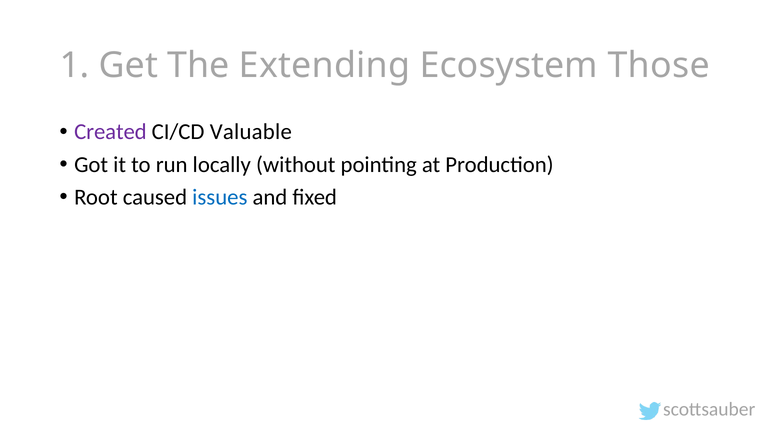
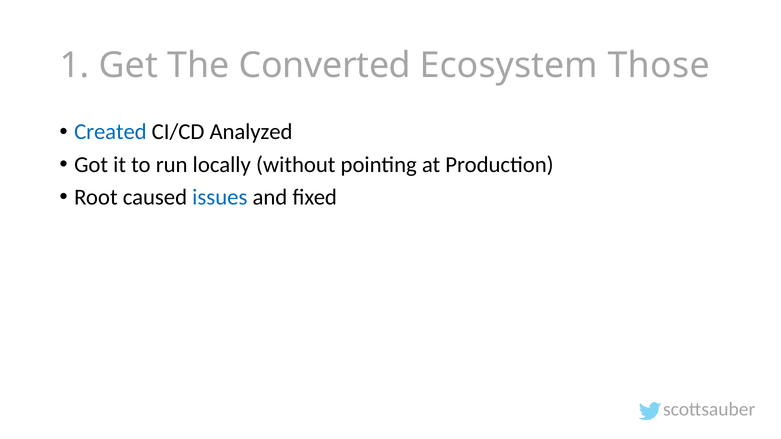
Extending: Extending -> Converted
Created colour: purple -> blue
Valuable: Valuable -> Analyzed
